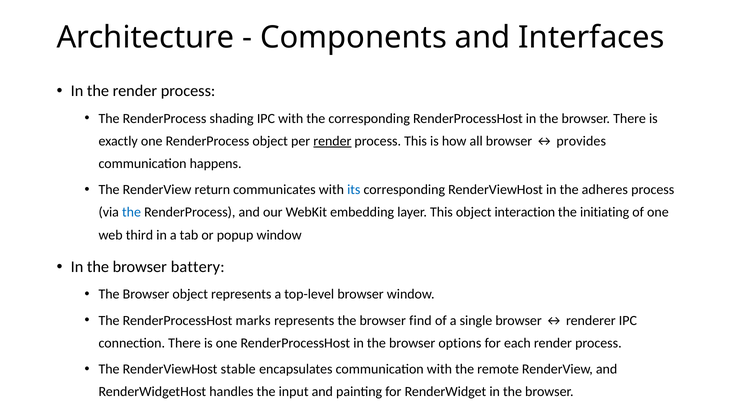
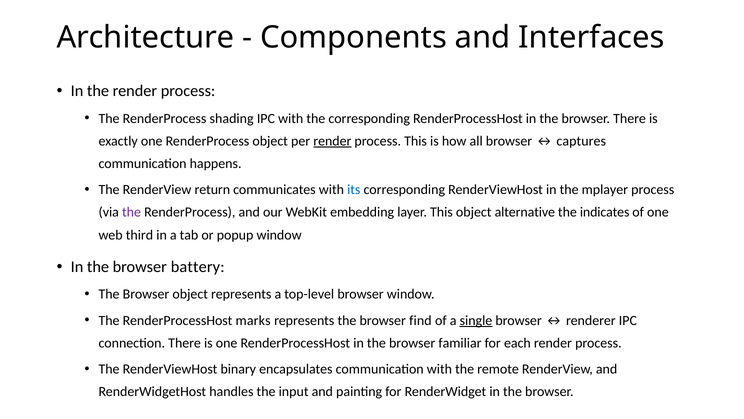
provides: provides -> captures
adheres: adheres -> mplayer
the at (132, 212) colour: blue -> purple
interaction: interaction -> alternative
initiating: initiating -> indicates
single underline: none -> present
options: options -> familiar
stable: stable -> binary
